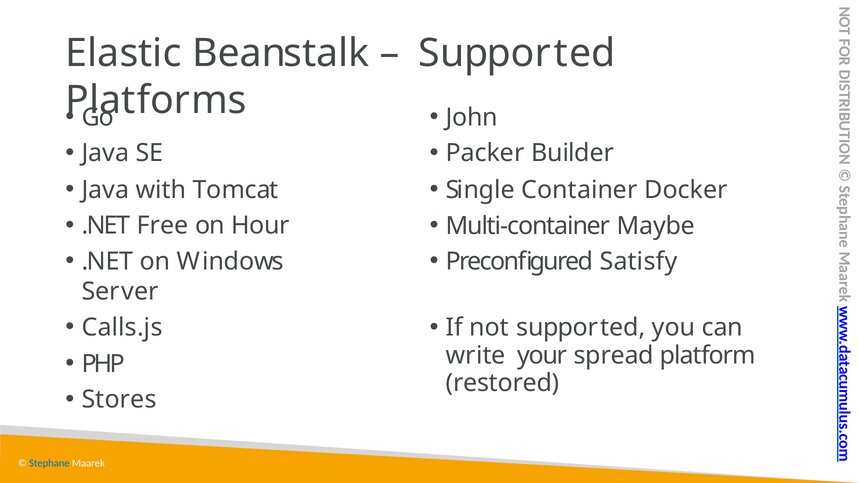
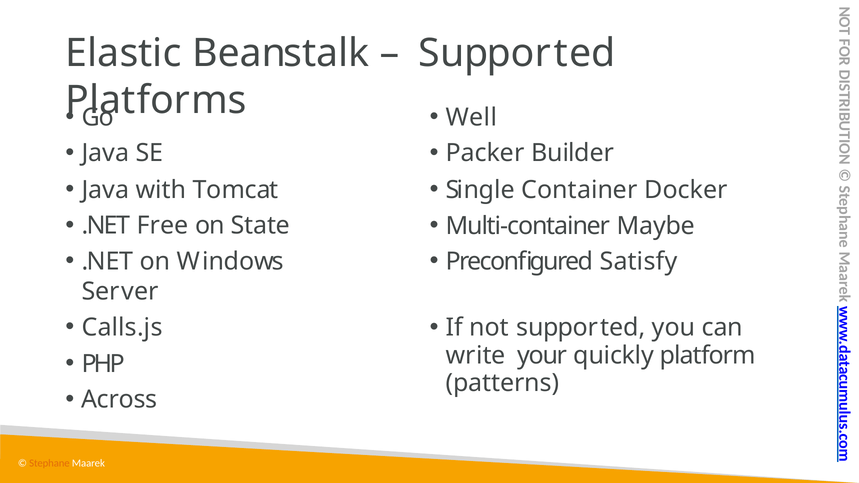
John: John -> Well
Hour: Hour -> State
spread: spread -> quickly
restored: restored -> patterns
Stores: Stores -> Across
Stephane colour: blue -> orange
